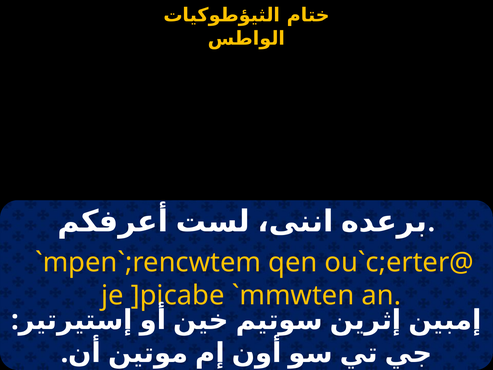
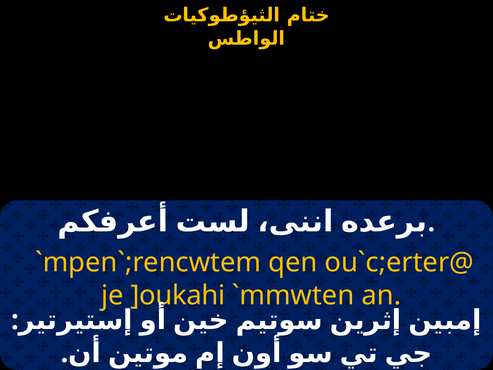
]picabe: ]picabe -> ]oukahi
